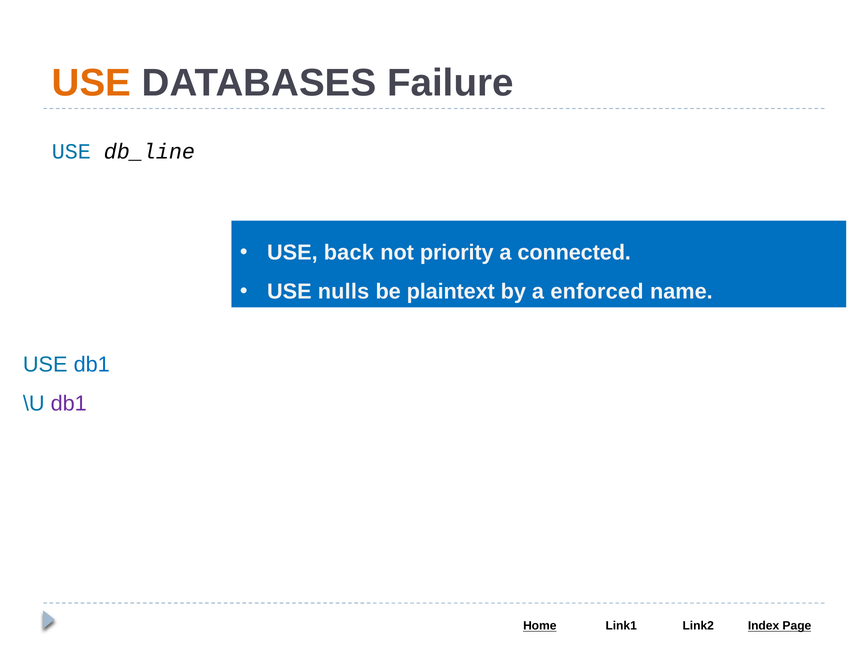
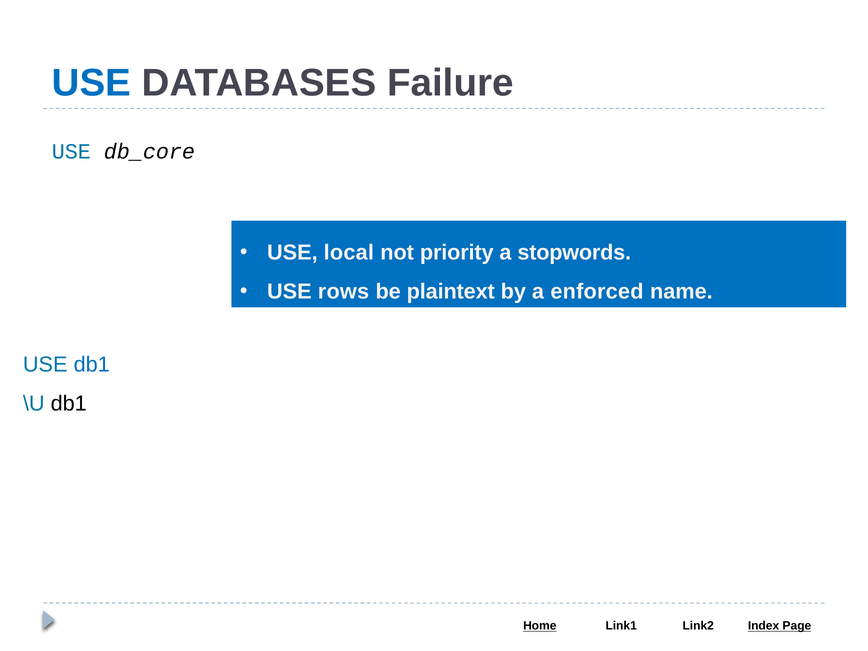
USE at (92, 83) colour: orange -> blue
db_line: db_line -> db_core
back: back -> local
connected: connected -> stopwords
nulls: nulls -> rows
db1 at (69, 404) colour: purple -> black
